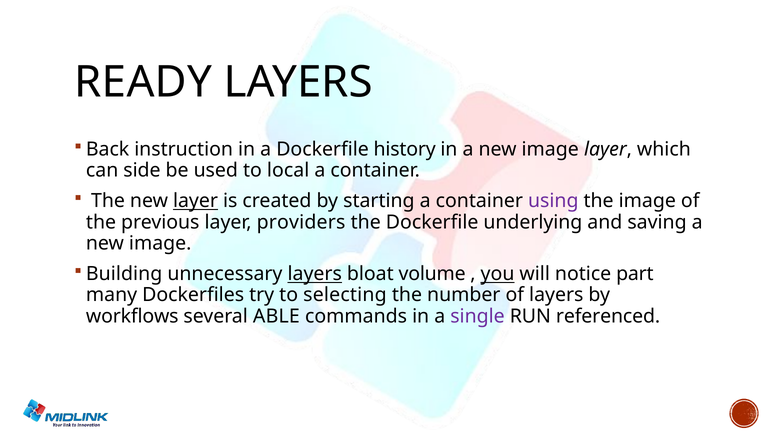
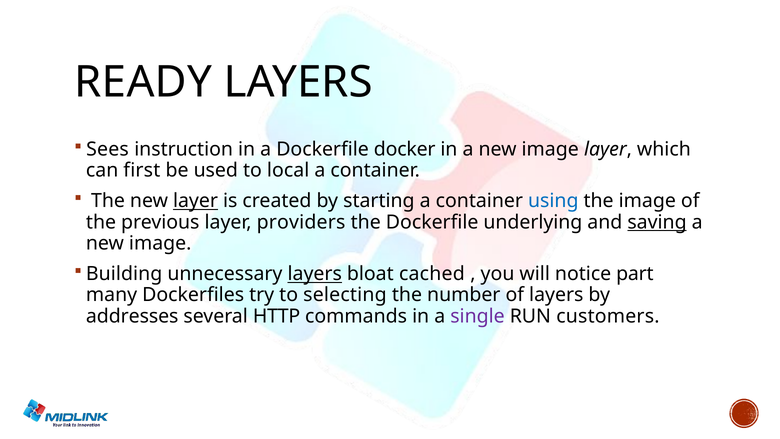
Back: Back -> Sees
history: history -> docker
side: side -> first
using colour: purple -> blue
saving underline: none -> present
volume: volume -> cached
you underline: present -> none
workflows: workflows -> addresses
ABLE: ABLE -> HTTP
referenced: referenced -> customers
